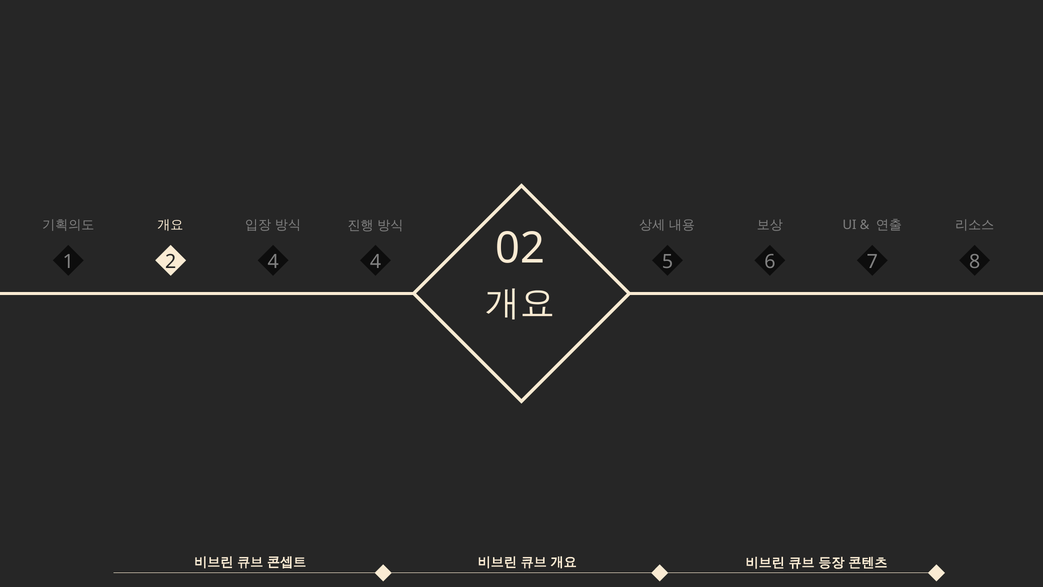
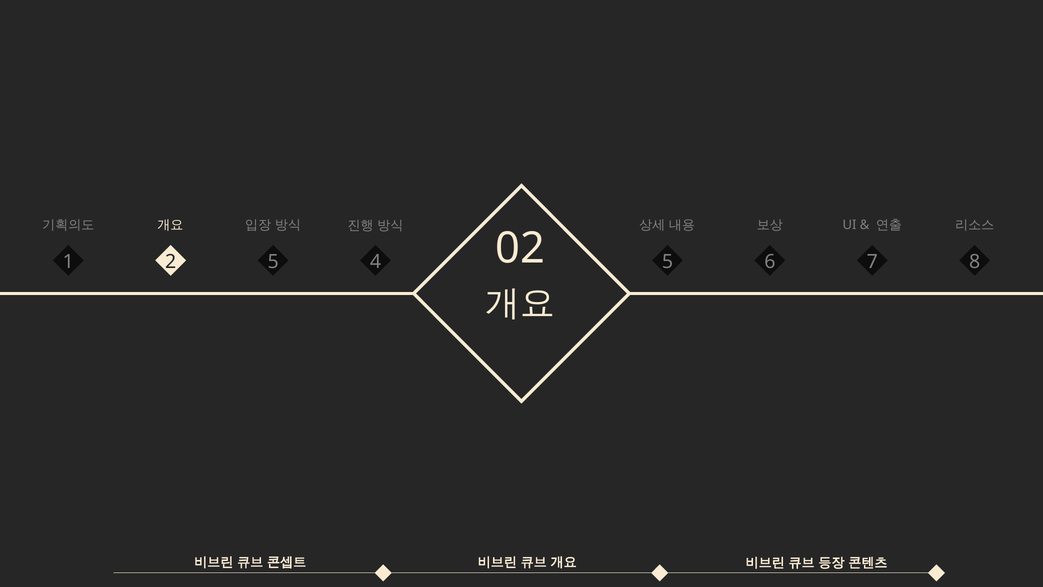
2 4: 4 -> 5
